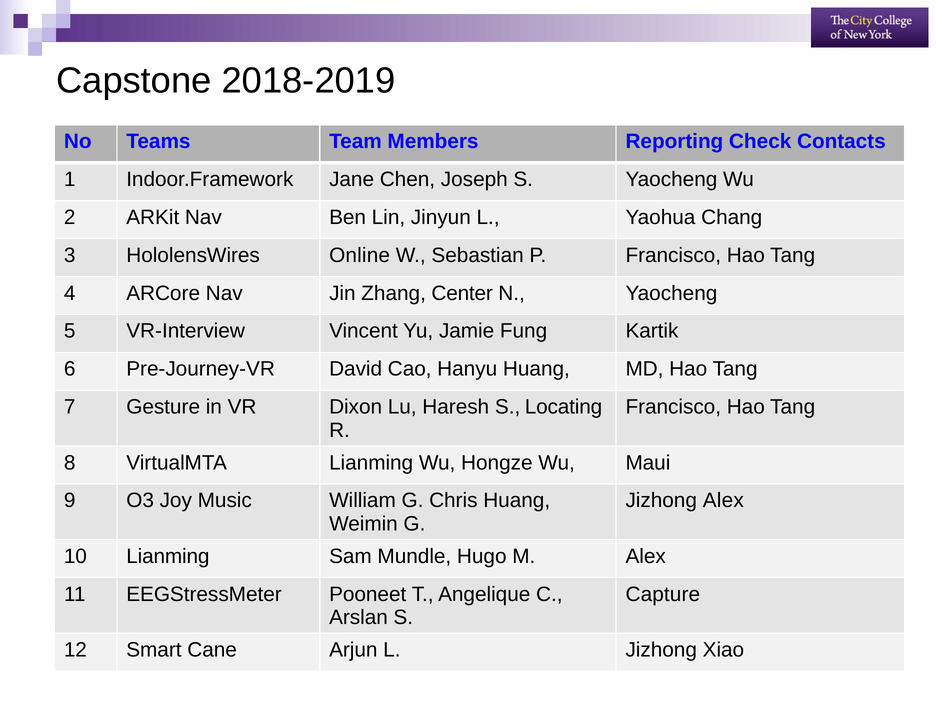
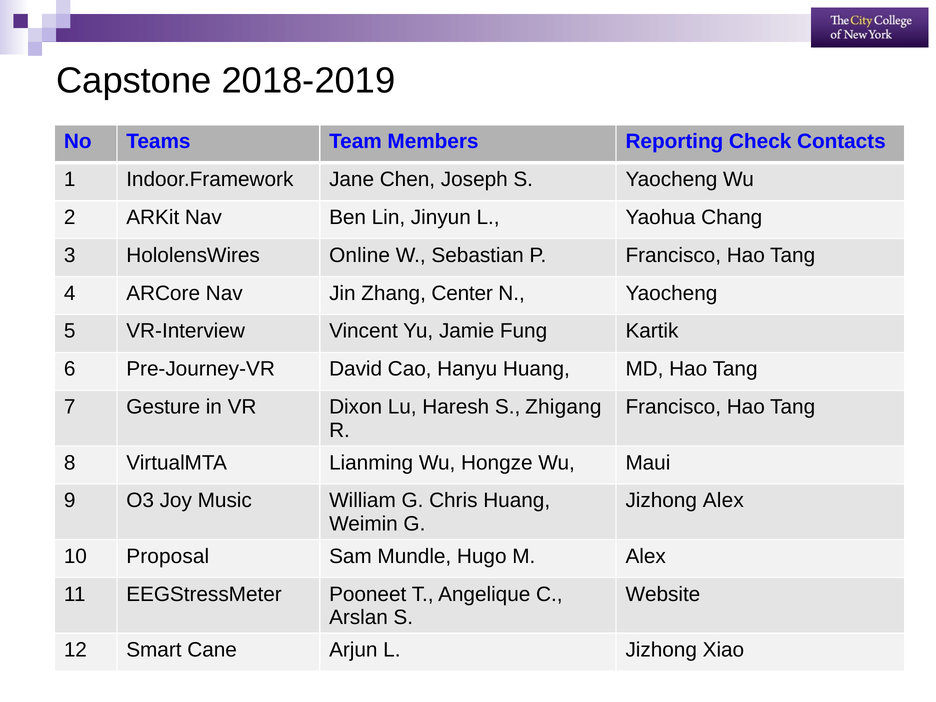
Locating: Locating -> Zhigang
10 Lianming: Lianming -> Proposal
Capture: Capture -> Website
